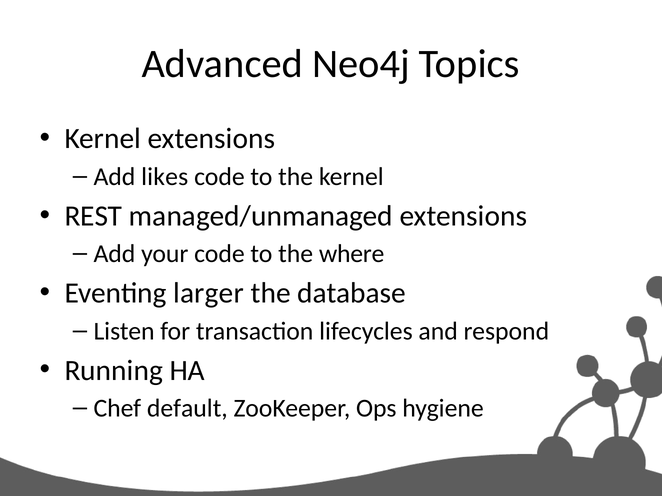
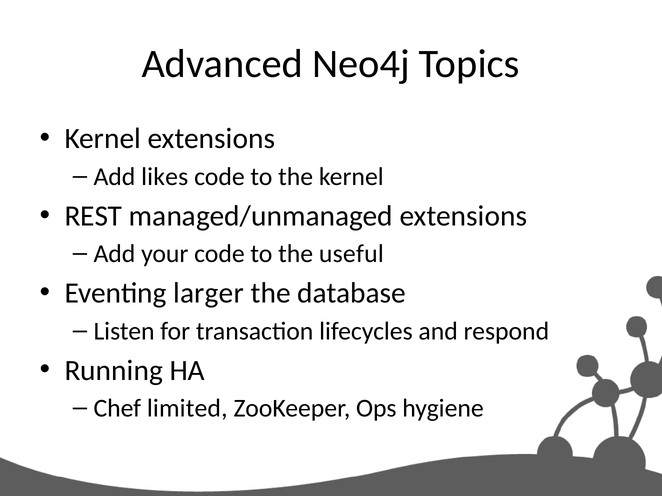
where: where -> useful
default: default -> limited
